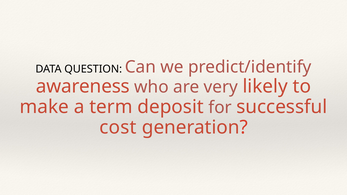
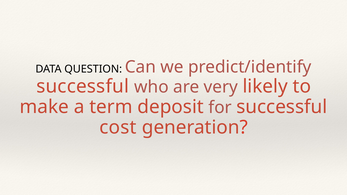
awareness at (83, 87): awareness -> successful
